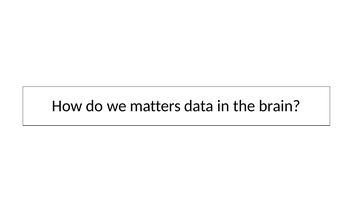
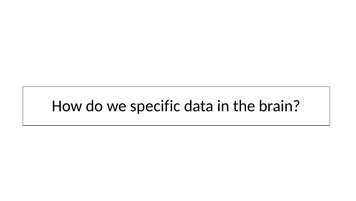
matters: matters -> specific
